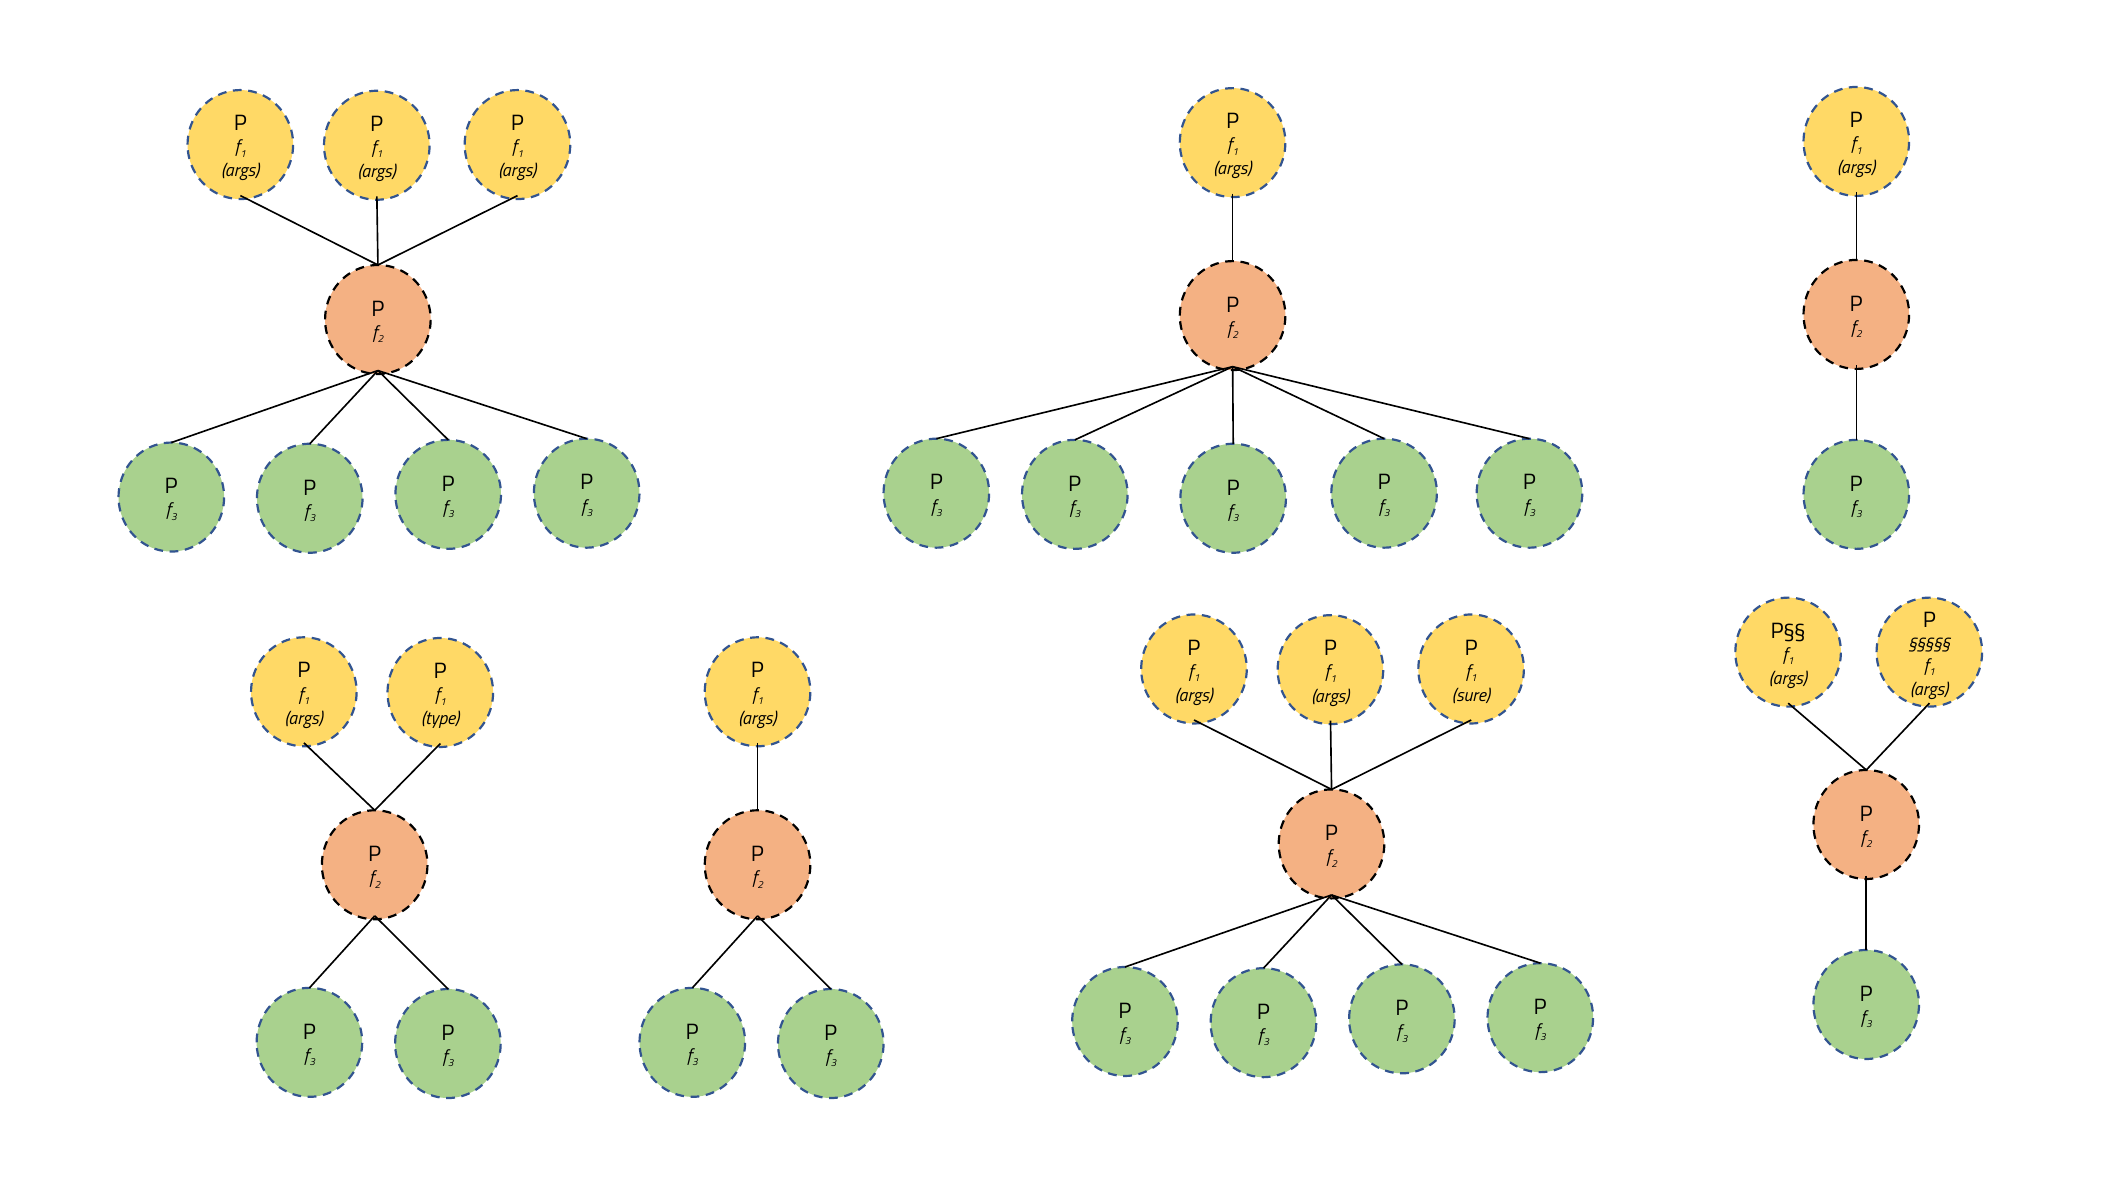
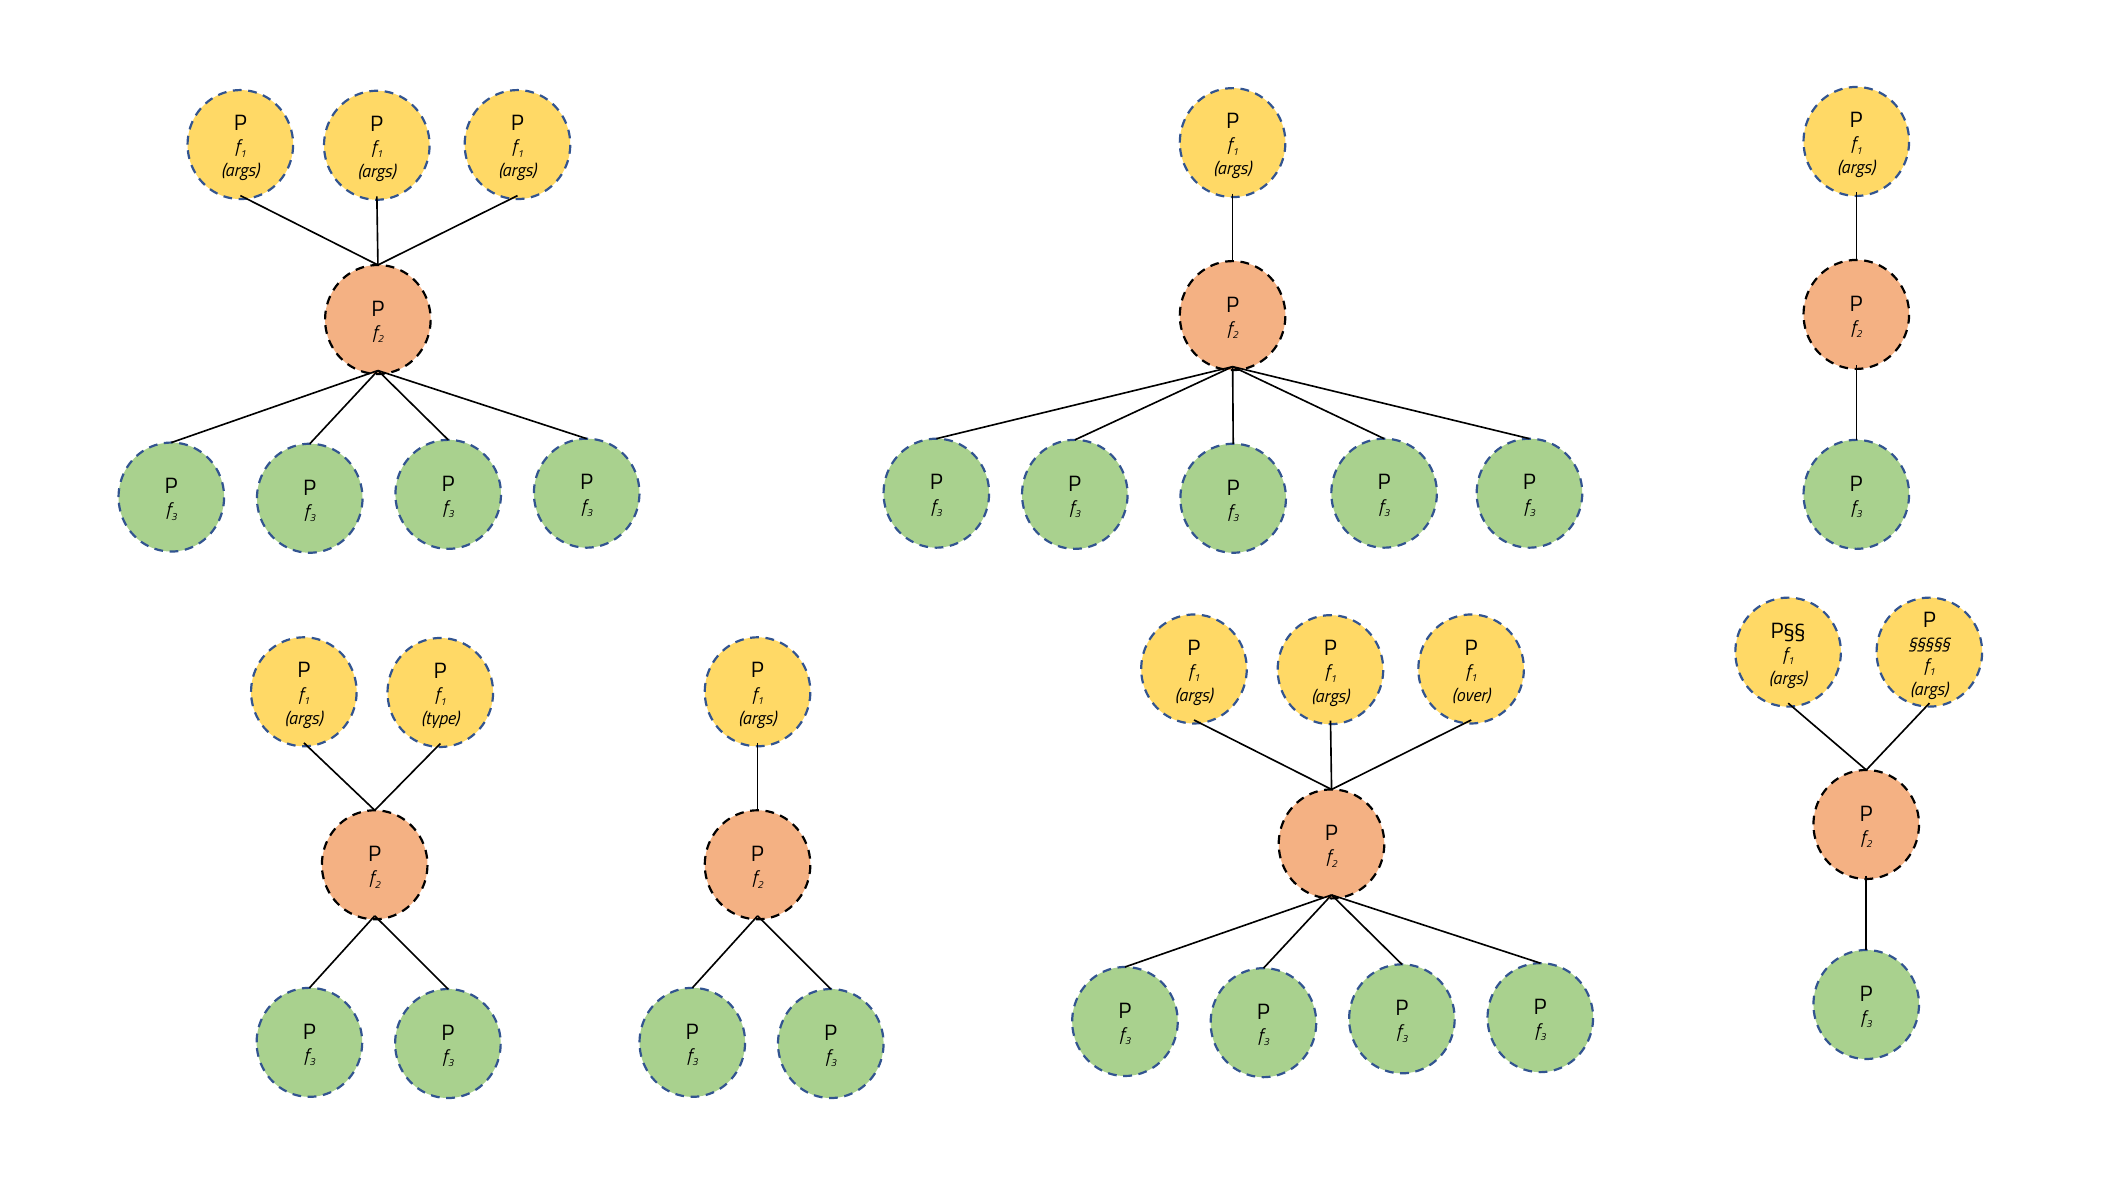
sure: sure -> over
